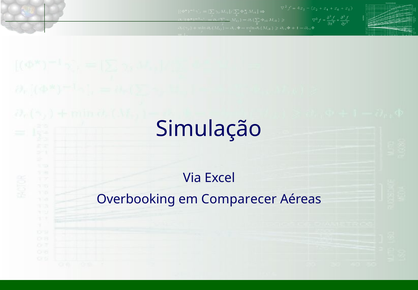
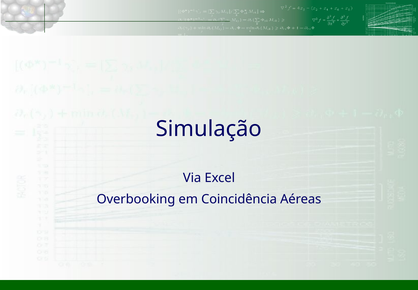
Comparecer: Comparecer -> Coincidência
